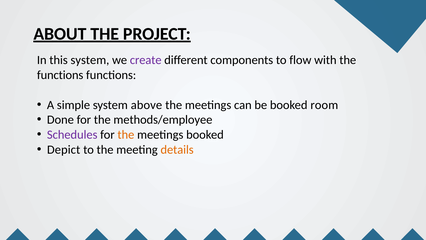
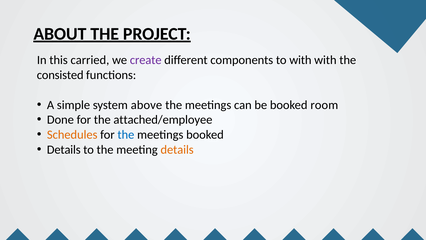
this system: system -> carried
to flow: flow -> with
functions at (60, 75): functions -> consisted
methods/employee: methods/employee -> attached/employee
Schedules colour: purple -> orange
the at (126, 135) colour: orange -> blue
Depict at (64, 150): Depict -> Details
